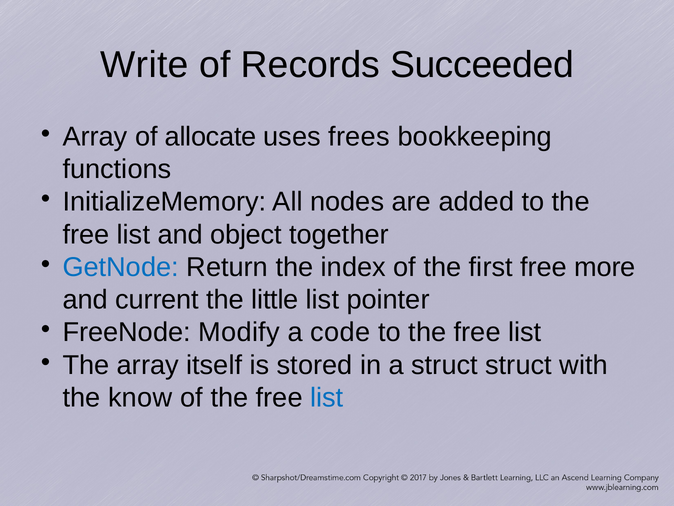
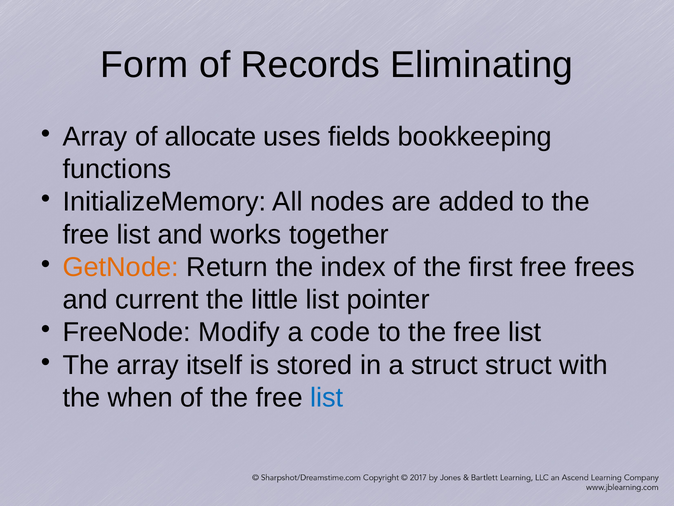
Write: Write -> Form
Succeeded: Succeeded -> Eliminating
frees: frees -> fields
object: object -> works
GetNode colour: blue -> orange
more: more -> frees
know: know -> when
